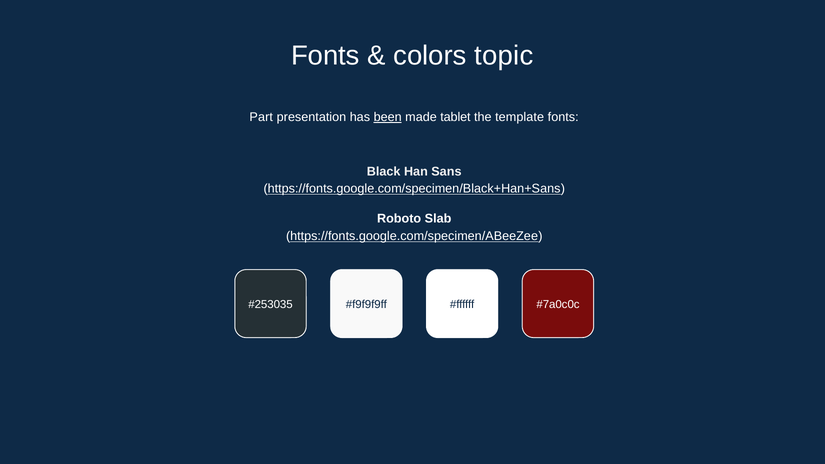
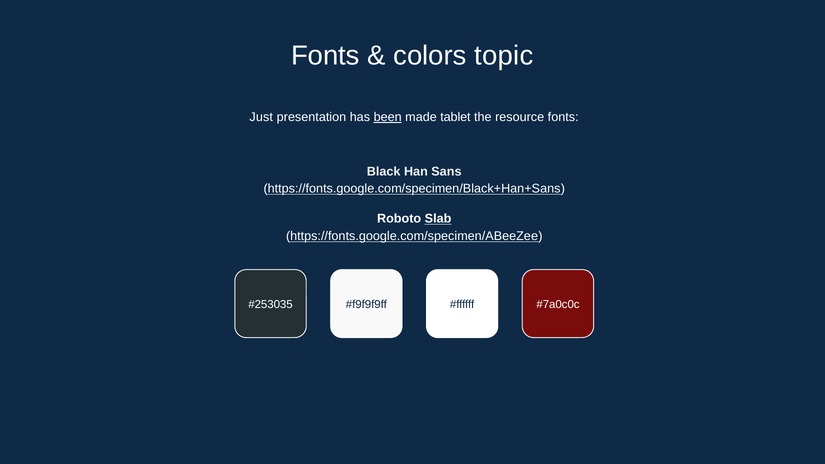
Part: Part -> Just
template: template -> resource
Slab underline: none -> present
